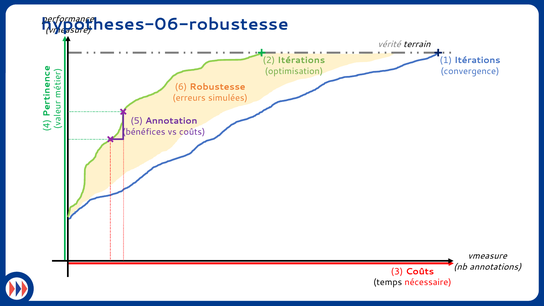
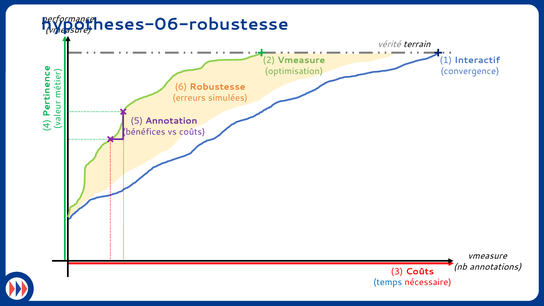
2 Itérations: Itérations -> Vmeasure
1 Itérations: Itérations -> Interactif
temps colour: black -> blue
